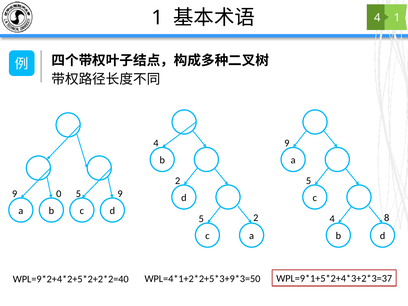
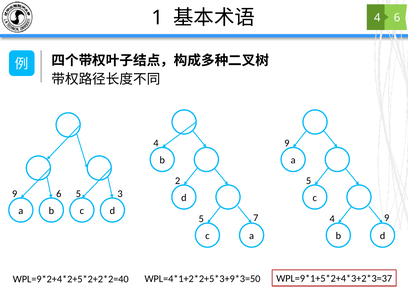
1 at (397, 18): 1 -> 6
9 0: 0 -> 6
5 9: 9 -> 3
5 2: 2 -> 7
4 8: 8 -> 9
